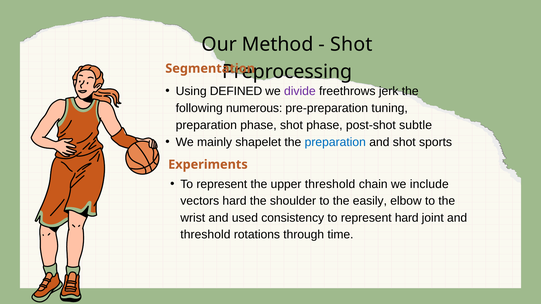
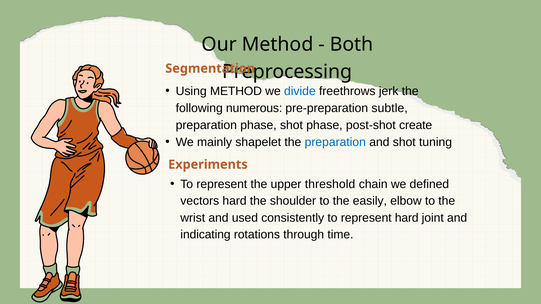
Shot at (351, 45): Shot -> Both
Using DEFINED: DEFINED -> METHOD
divide colour: purple -> blue
tuning: tuning -> subtle
subtle: subtle -> create
sports: sports -> tuning
include: include -> defined
consistency: consistency -> consistently
threshold at (205, 235): threshold -> indicating
